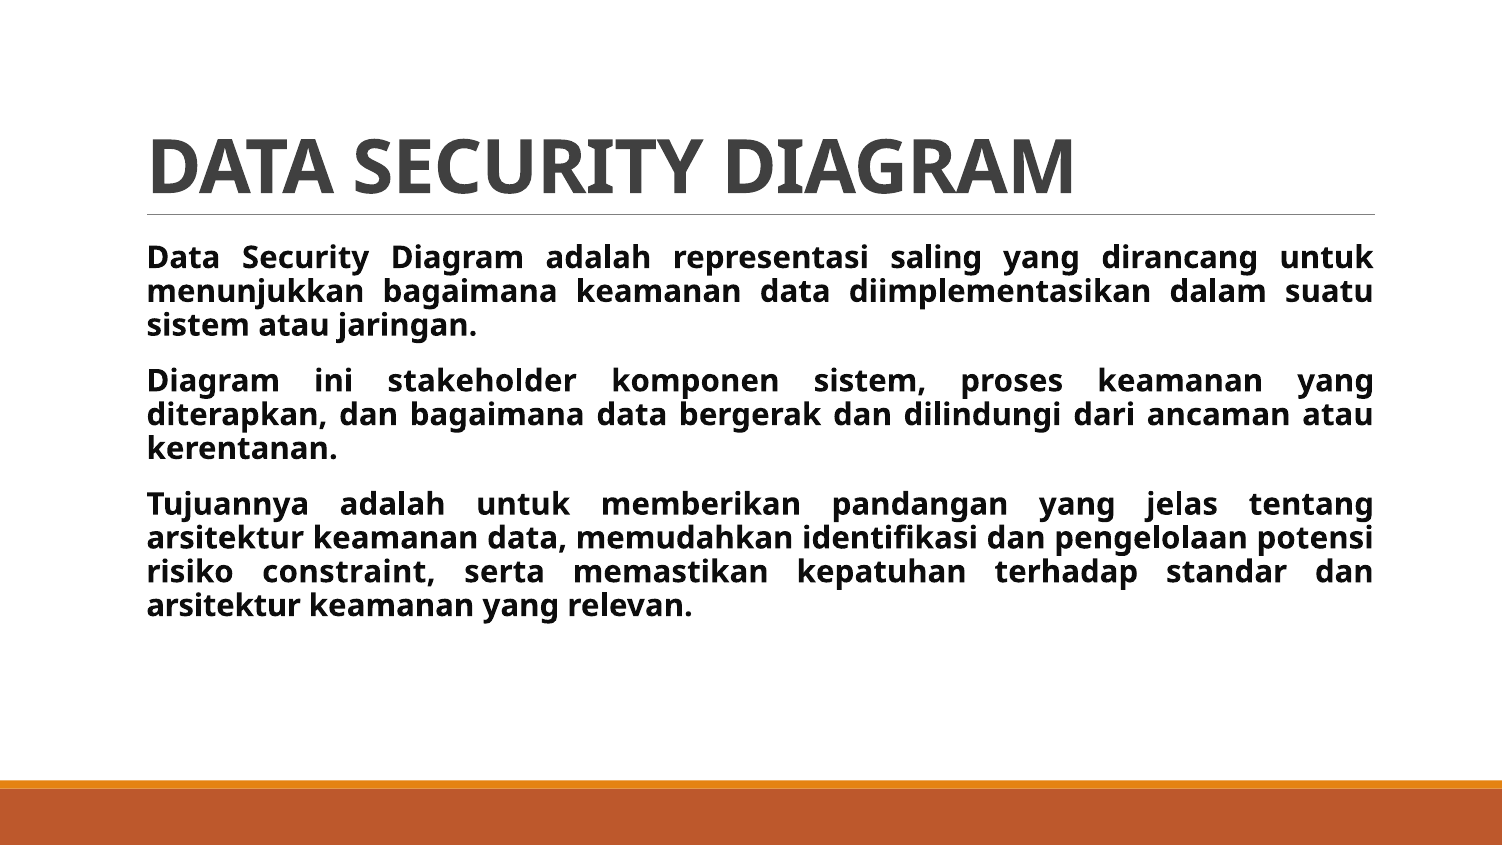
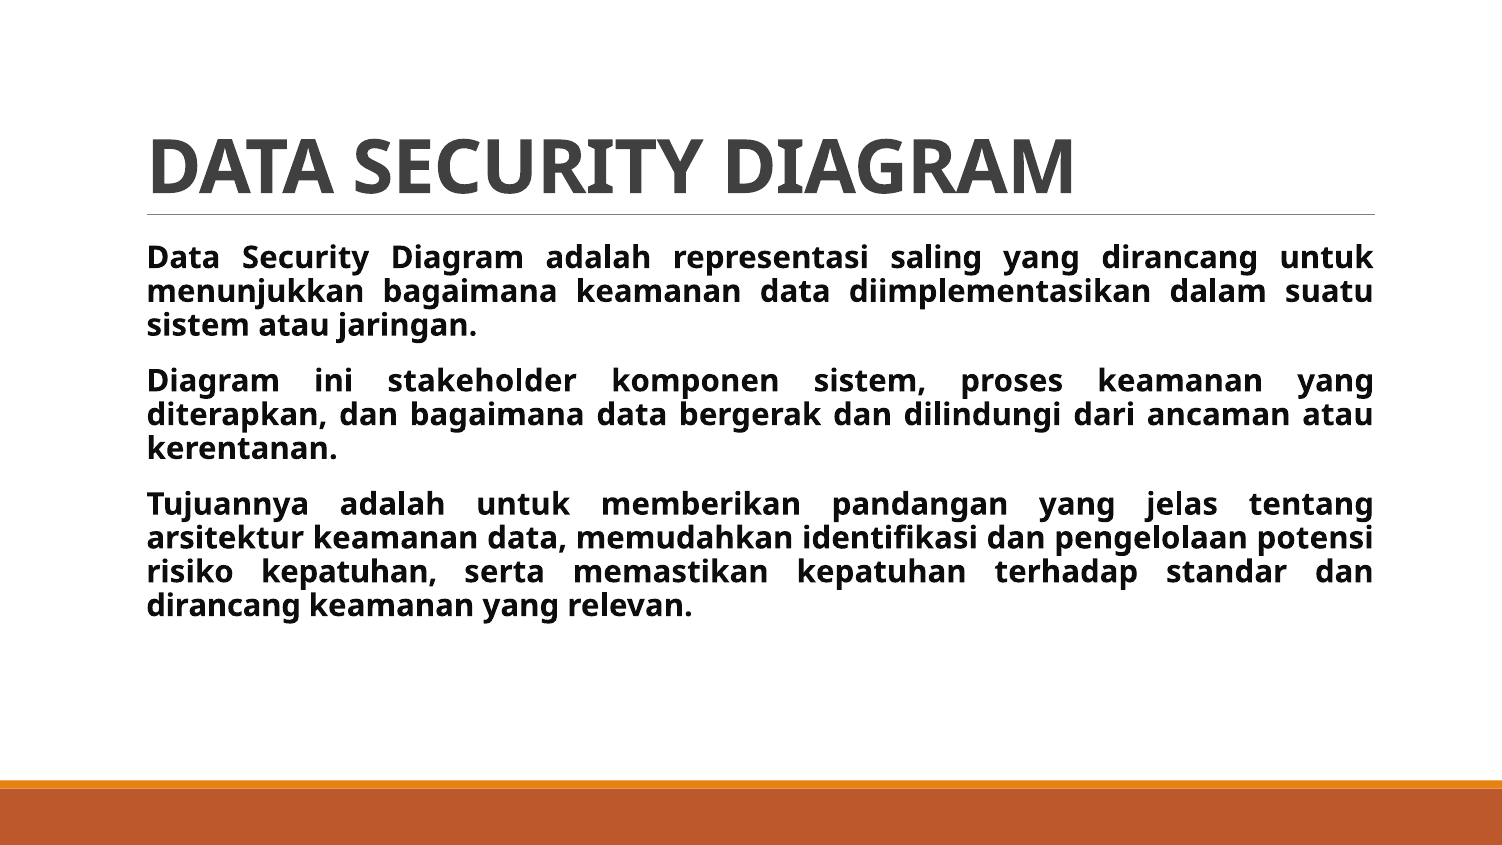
risiko constraint: constraint -> kepatuhan
arsitektur at (224, 606): arsitektur -> dirancang
